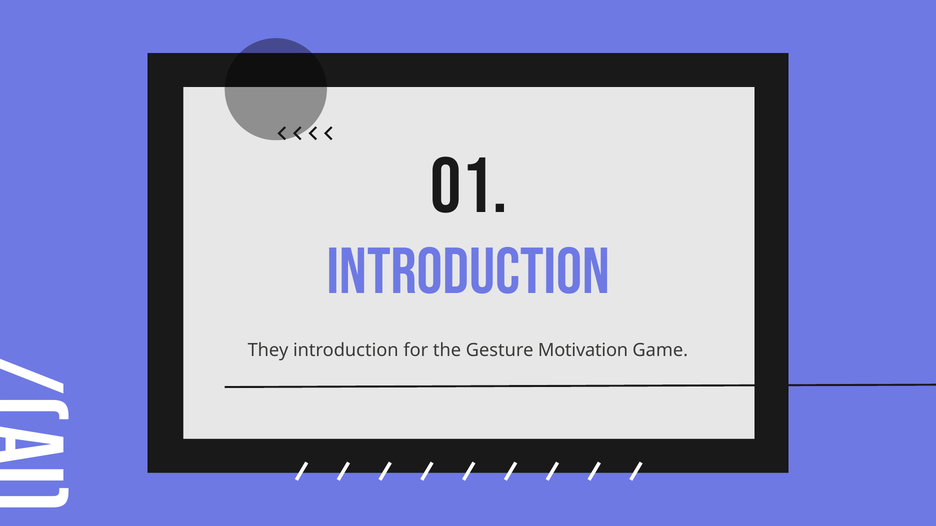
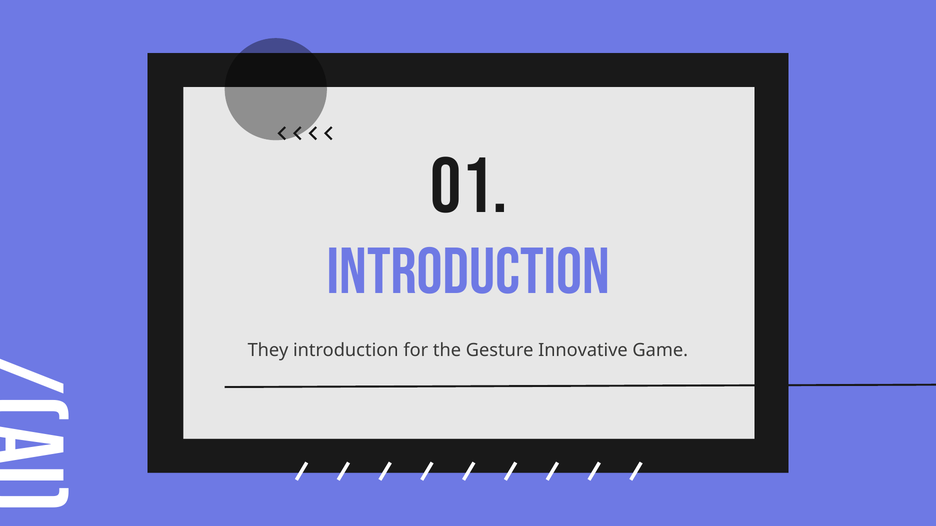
Motivation: Motivation -> Innovative
